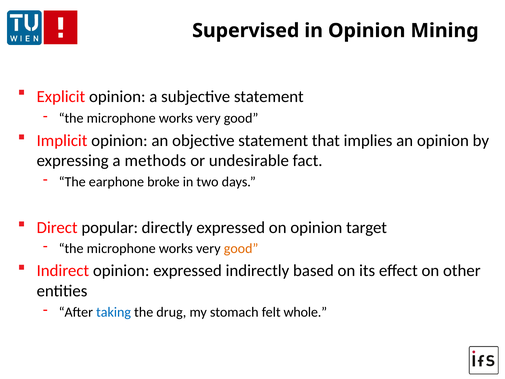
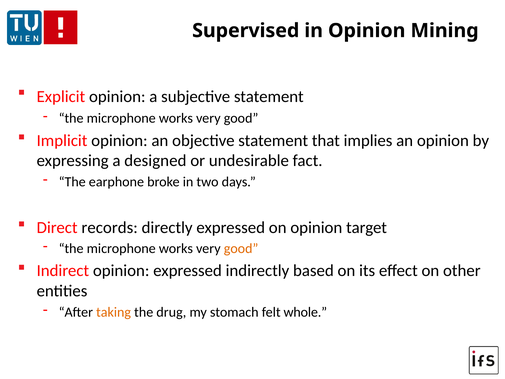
methods: methods -> designed
popular: popular -> records
taking colour: blue -> orange
